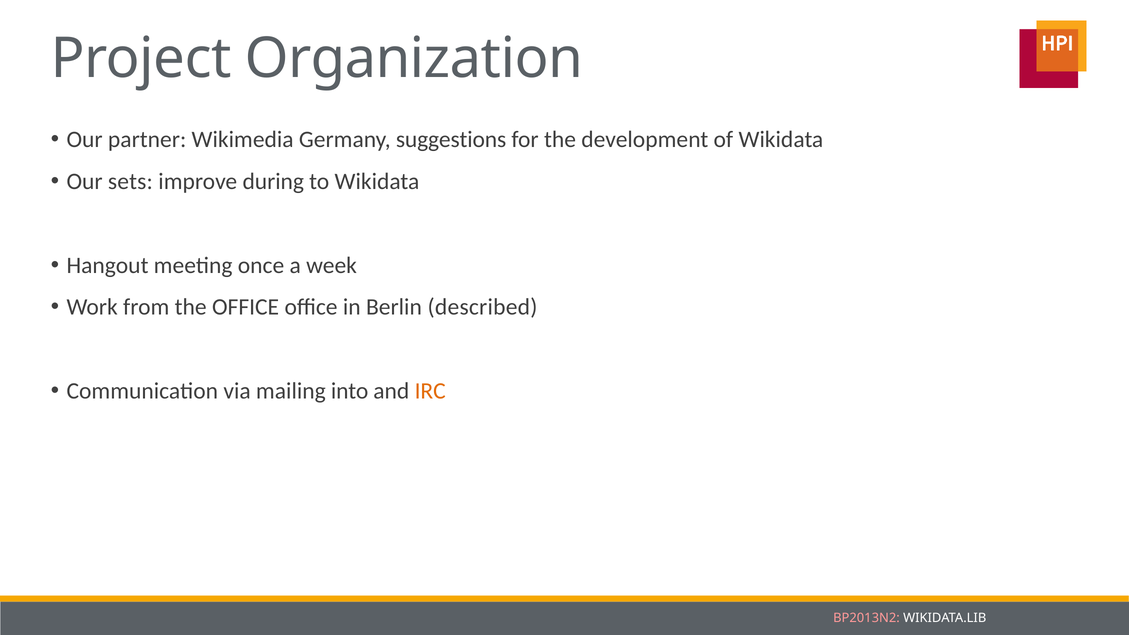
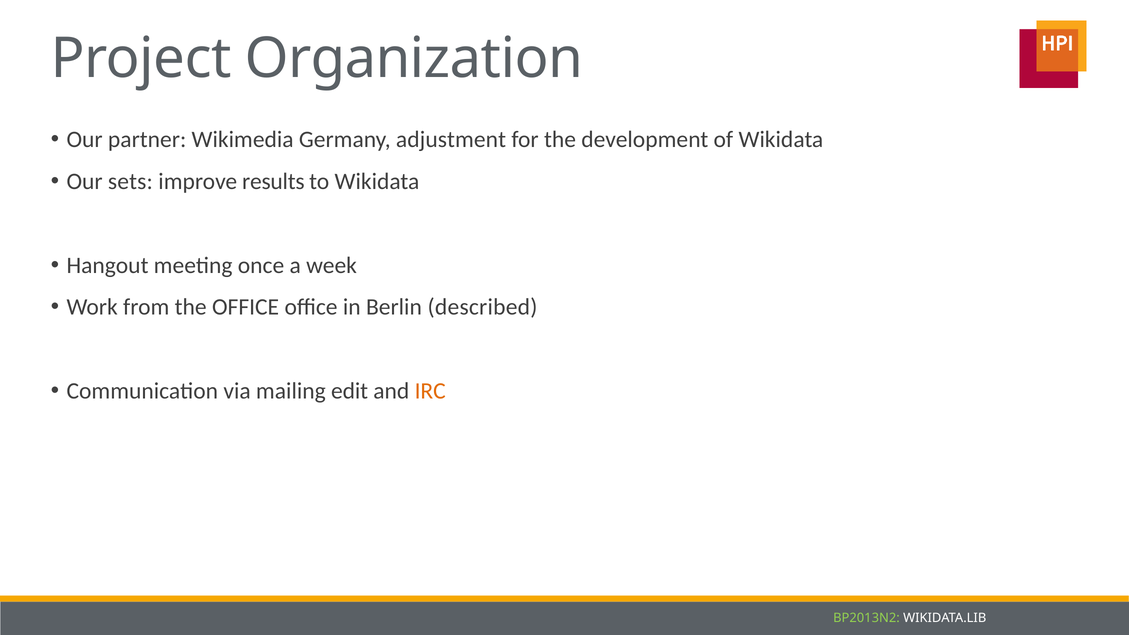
suggestions: suggestions -> adjustment
during: during -> results
into: into -> edit
BP2013N2 colour: pink -> light green
